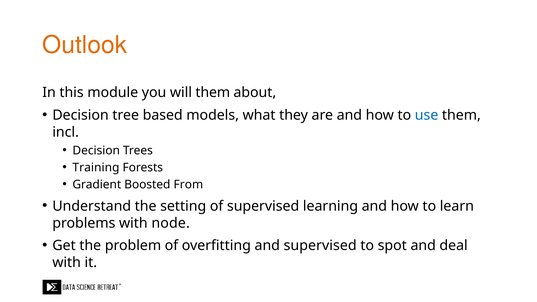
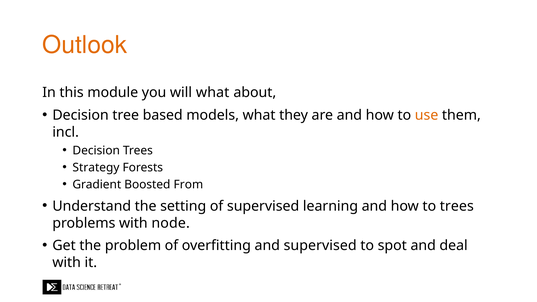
will them: them -> what
use colour: blue -> orange
Training: Training -> Strategy
to learn: learn -> trees
